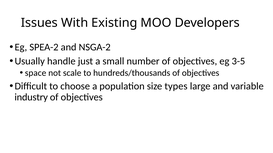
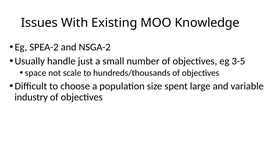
Developers: Developers -> Knowledge
types: types -> spent
